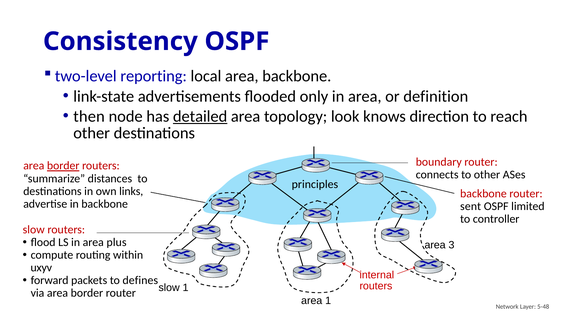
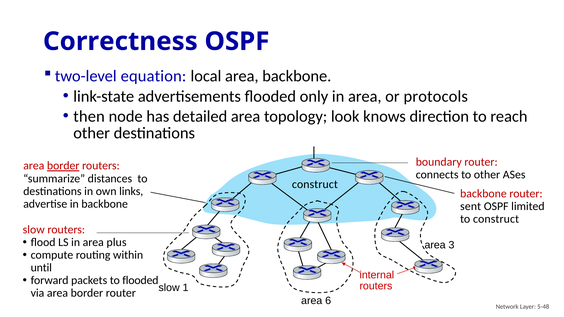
Consistency: Consistency -> Correctness
reporting: reporting -> equation
definition: definition -> protocols
detailed underline: present -> none
principles at (315, 184): principles -> construct
to controller: controller -> construct
uxyv: uxyv -> until
to defines: defines -> flooded
area 1: 1 -> 6
